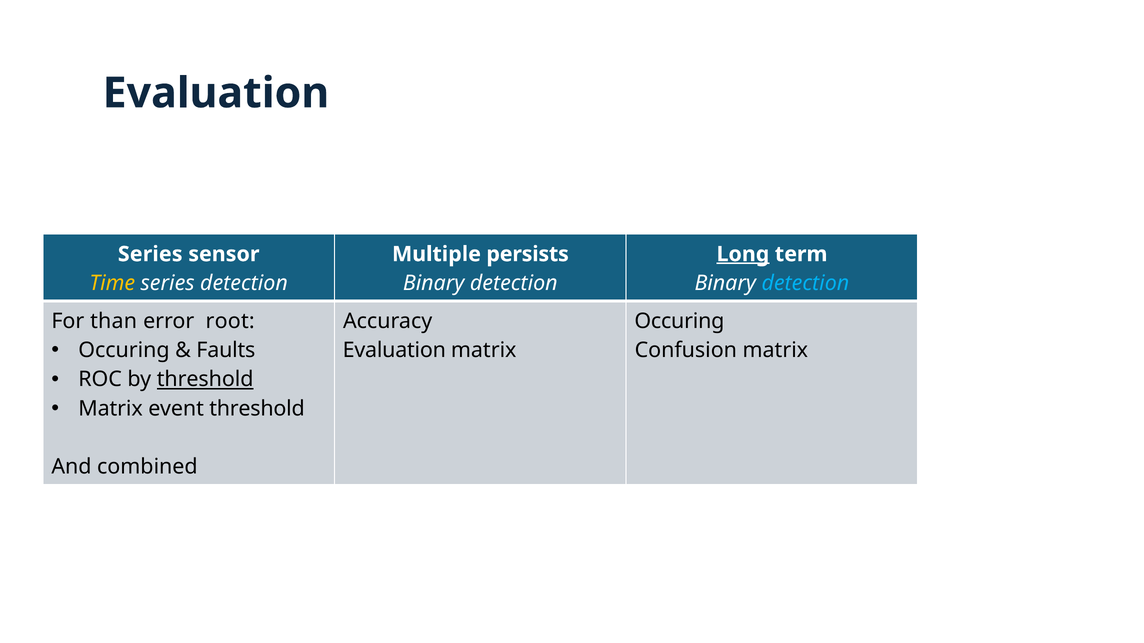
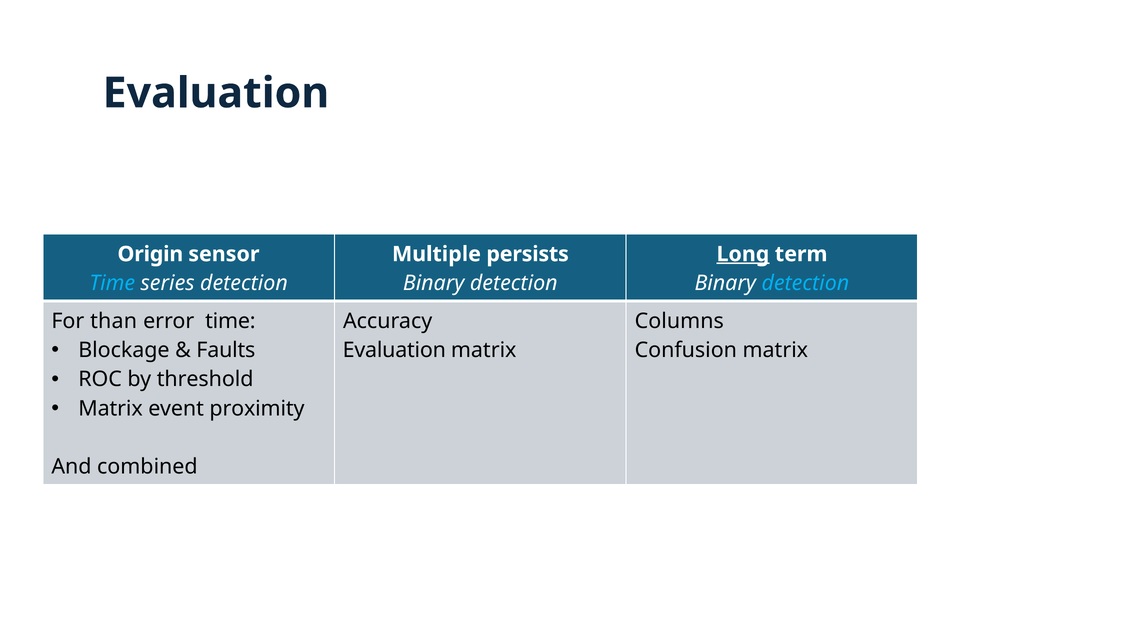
Series at (150, 254): Series -> Origin
Time at (112, 284) colour: yellow -> light blue
error root: root -> time
Occuring at (679, 321): Occuring -> Columns
Occuring at (124, 351): Occuring -> Blockage
threshold at (205, 380) underline: present -> none
event threshold: threshold -> proximity
